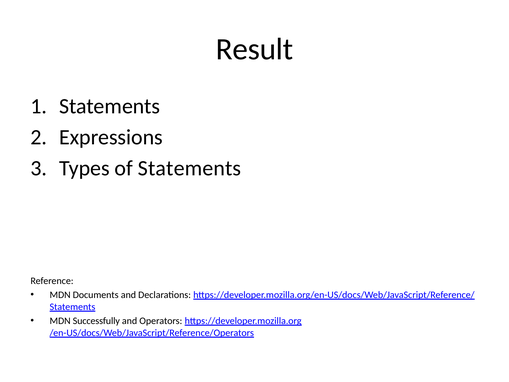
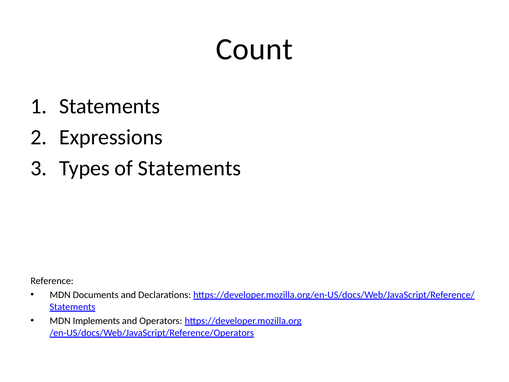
Result: Result -> Count
Successfully: Successfully -> Implements
